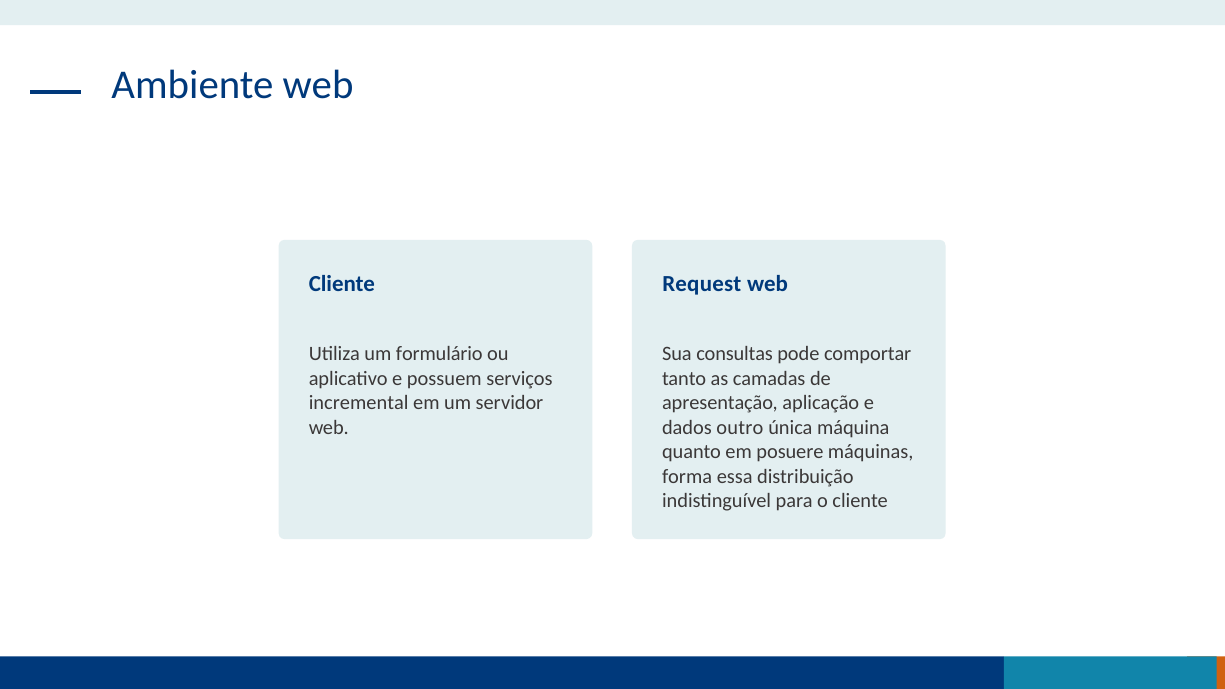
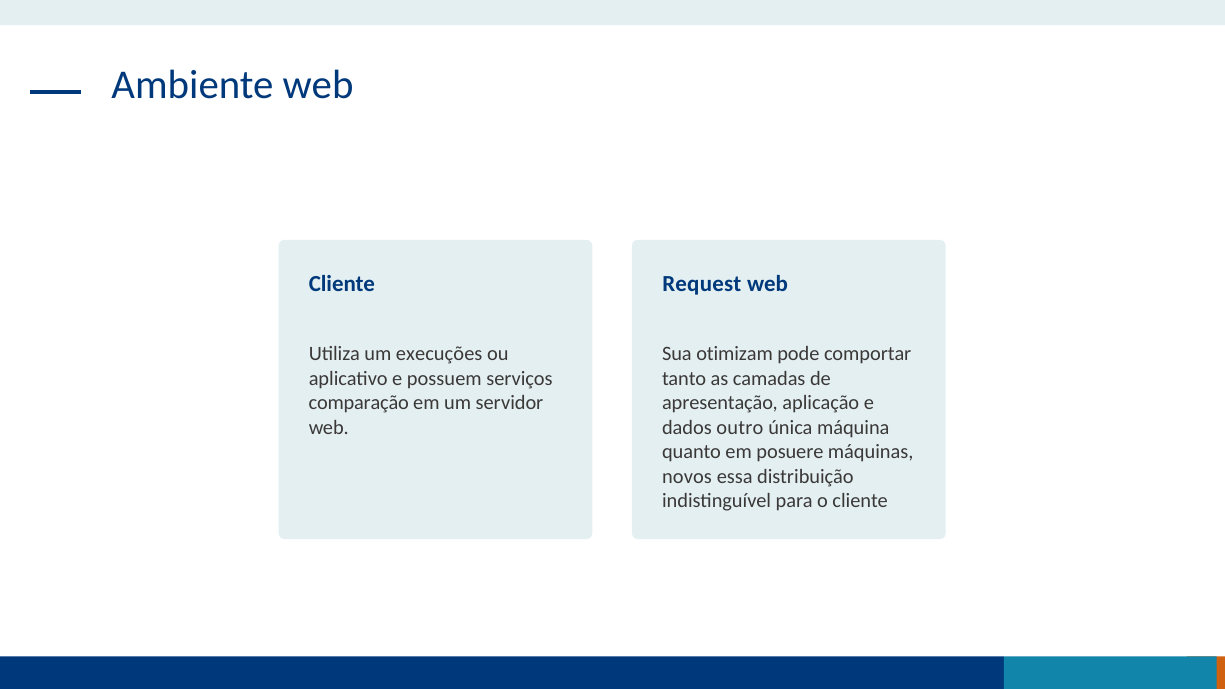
formulário: formulário -> execuções
consultas: consultas -> otimizam
incremental: incremental -> comparação
forma: forma -> novos
